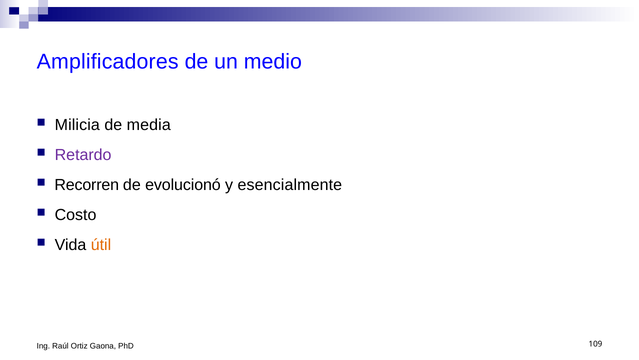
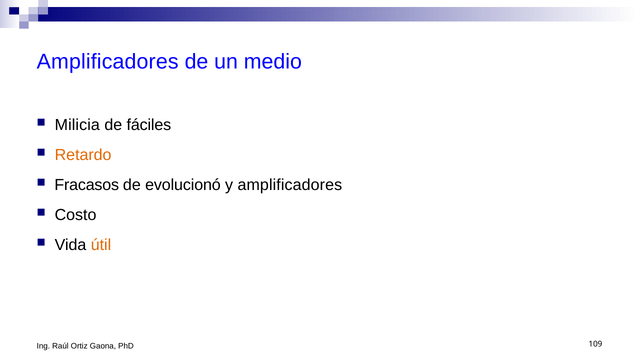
media: media -> fáciles
Retardo colour: purple -> orange
Recorren: Recorren -> Fracasos
y esencialmente: esencialmente -> amplificadores
